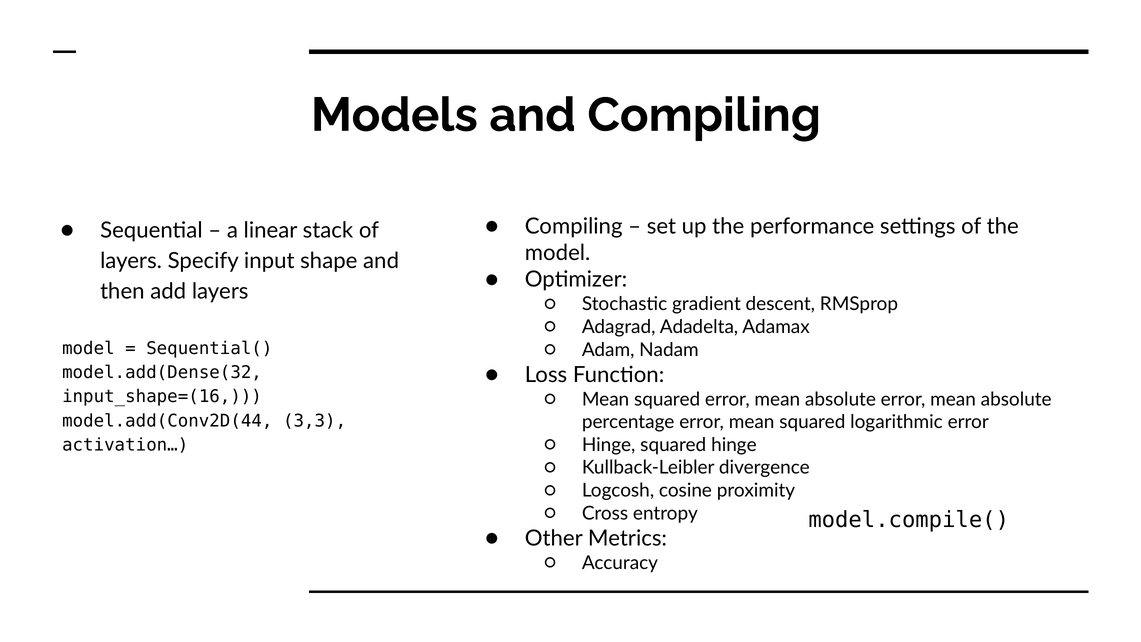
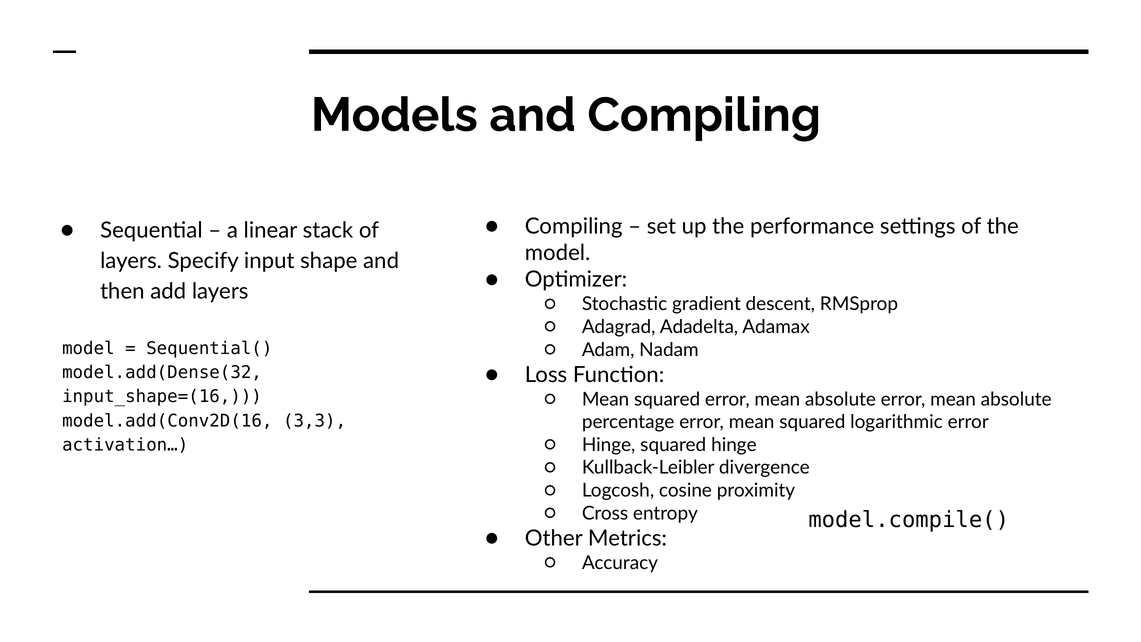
model.add(Conv2D(44: model.add(Conv2D(44 -> model.add(Conv2D(16
